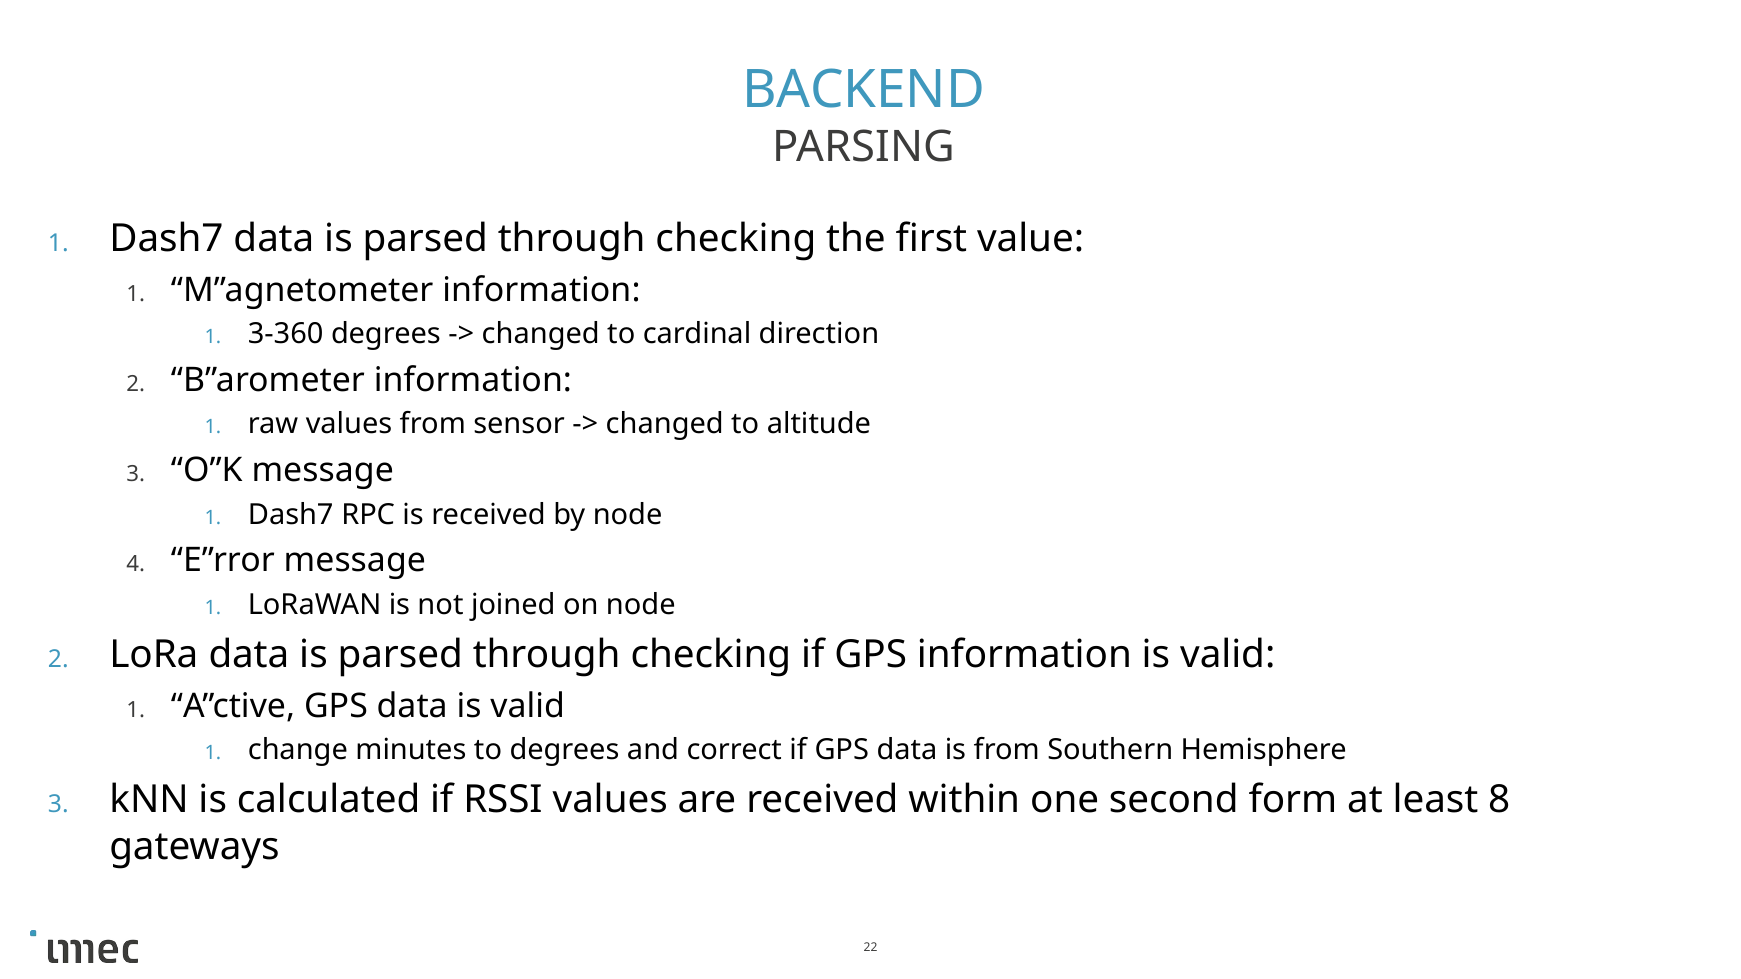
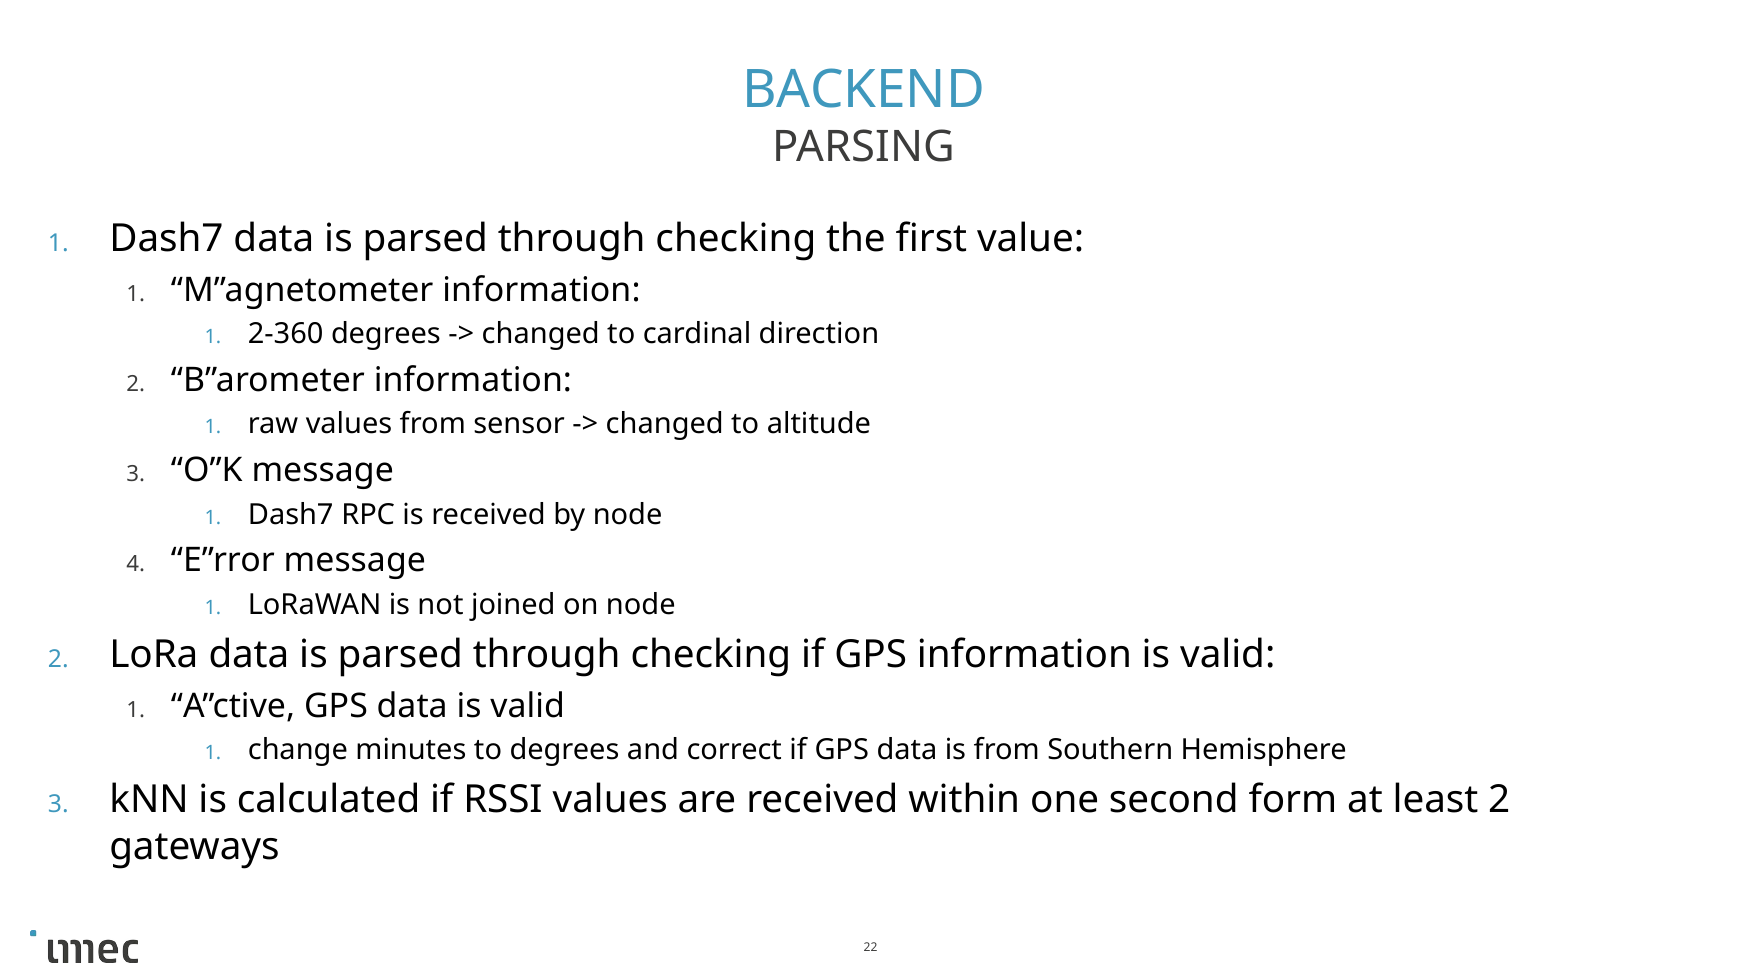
3-360: 3-360 -> 2-360
least 8: 8 -> 2
